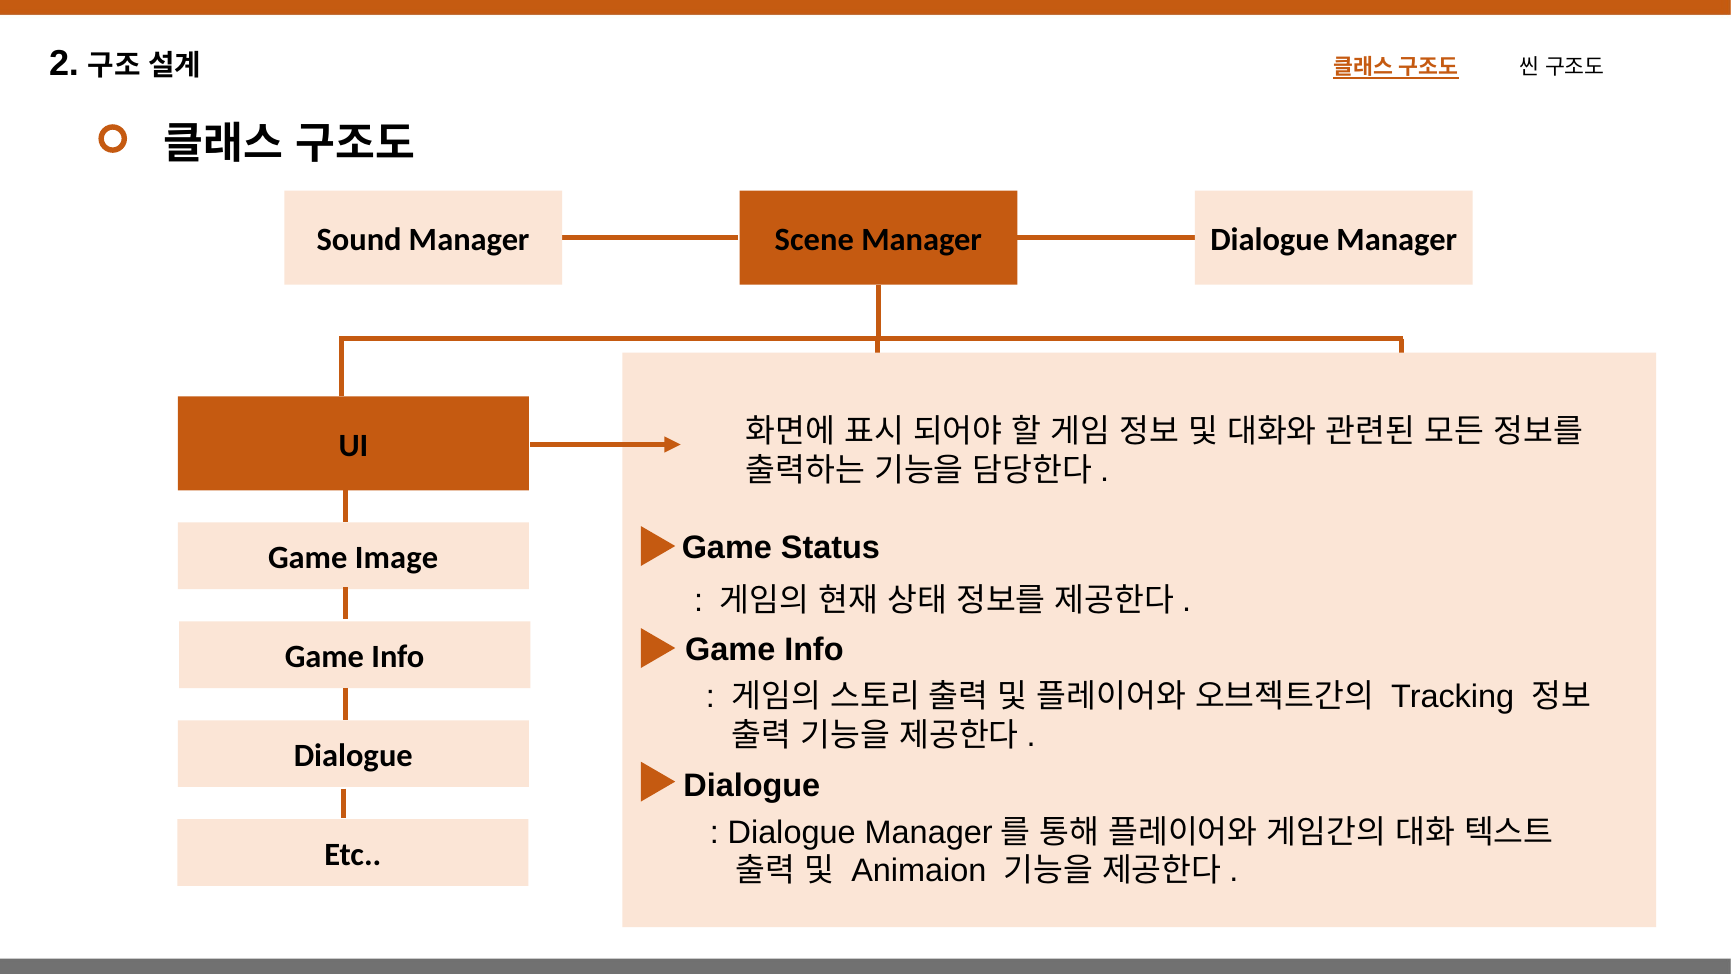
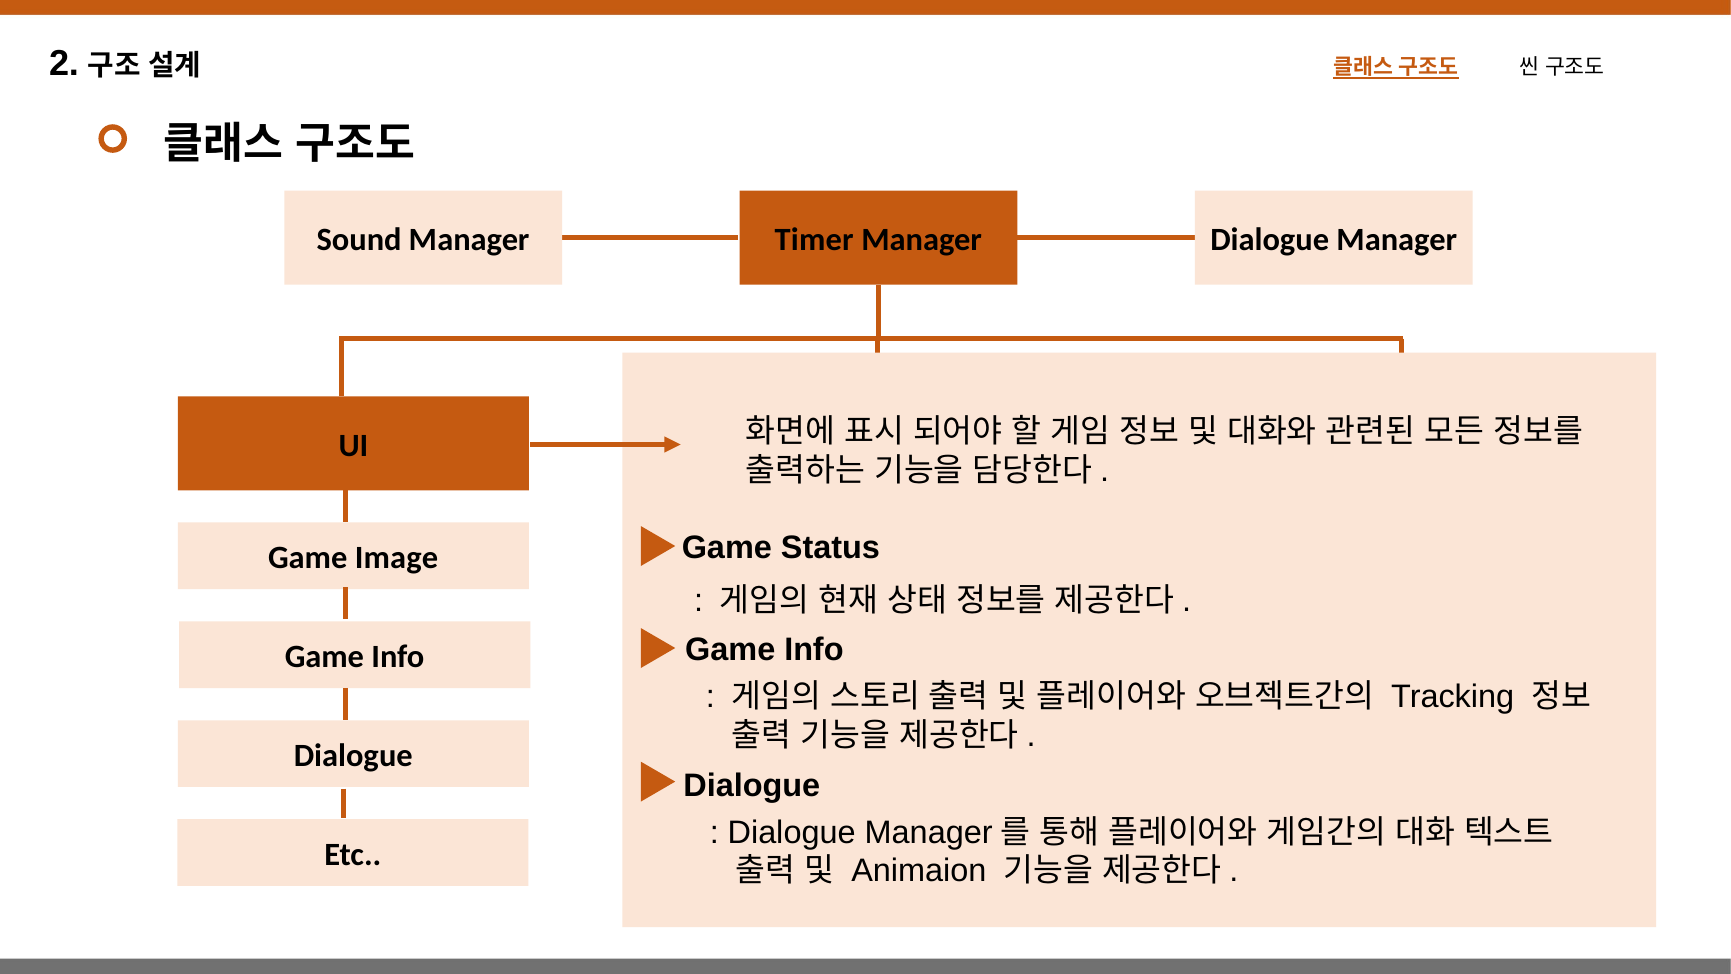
Scene: Scene -> Timer
